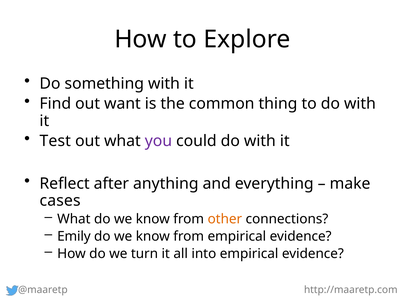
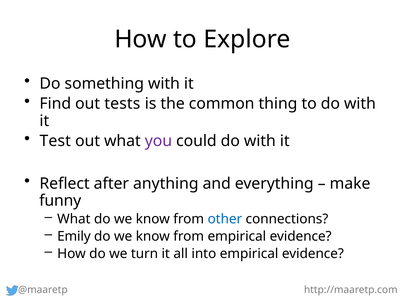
want: want -> tests
cases: cases -> funny
other colour: orange -> blue
